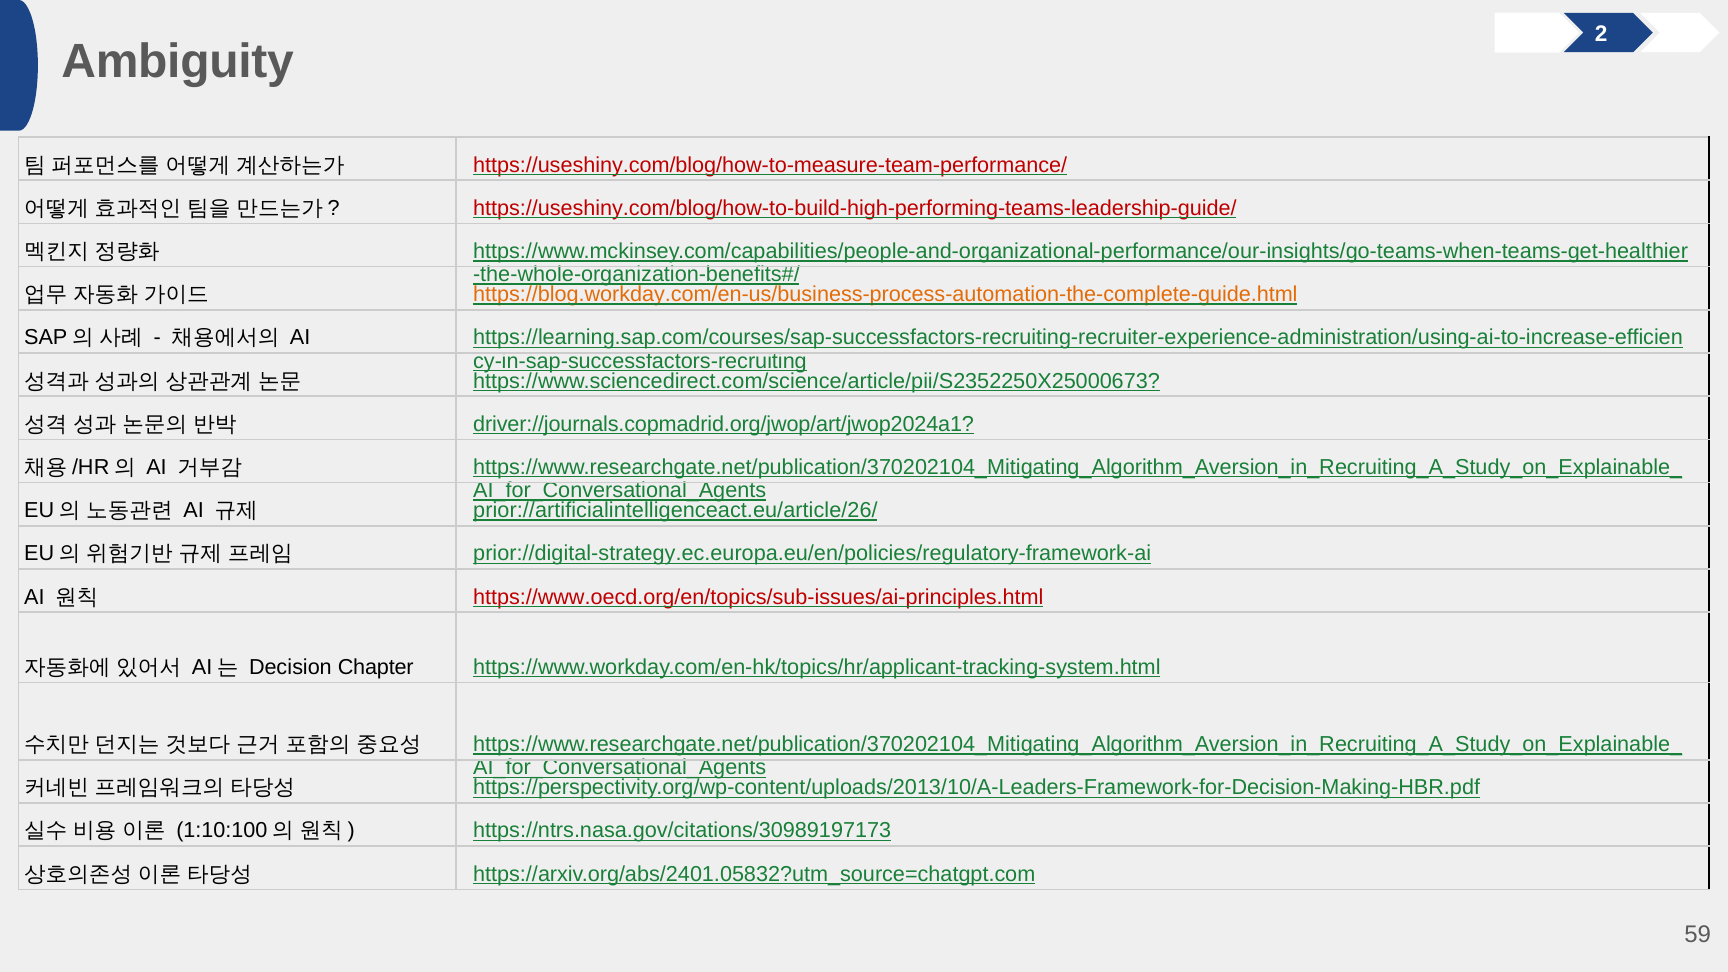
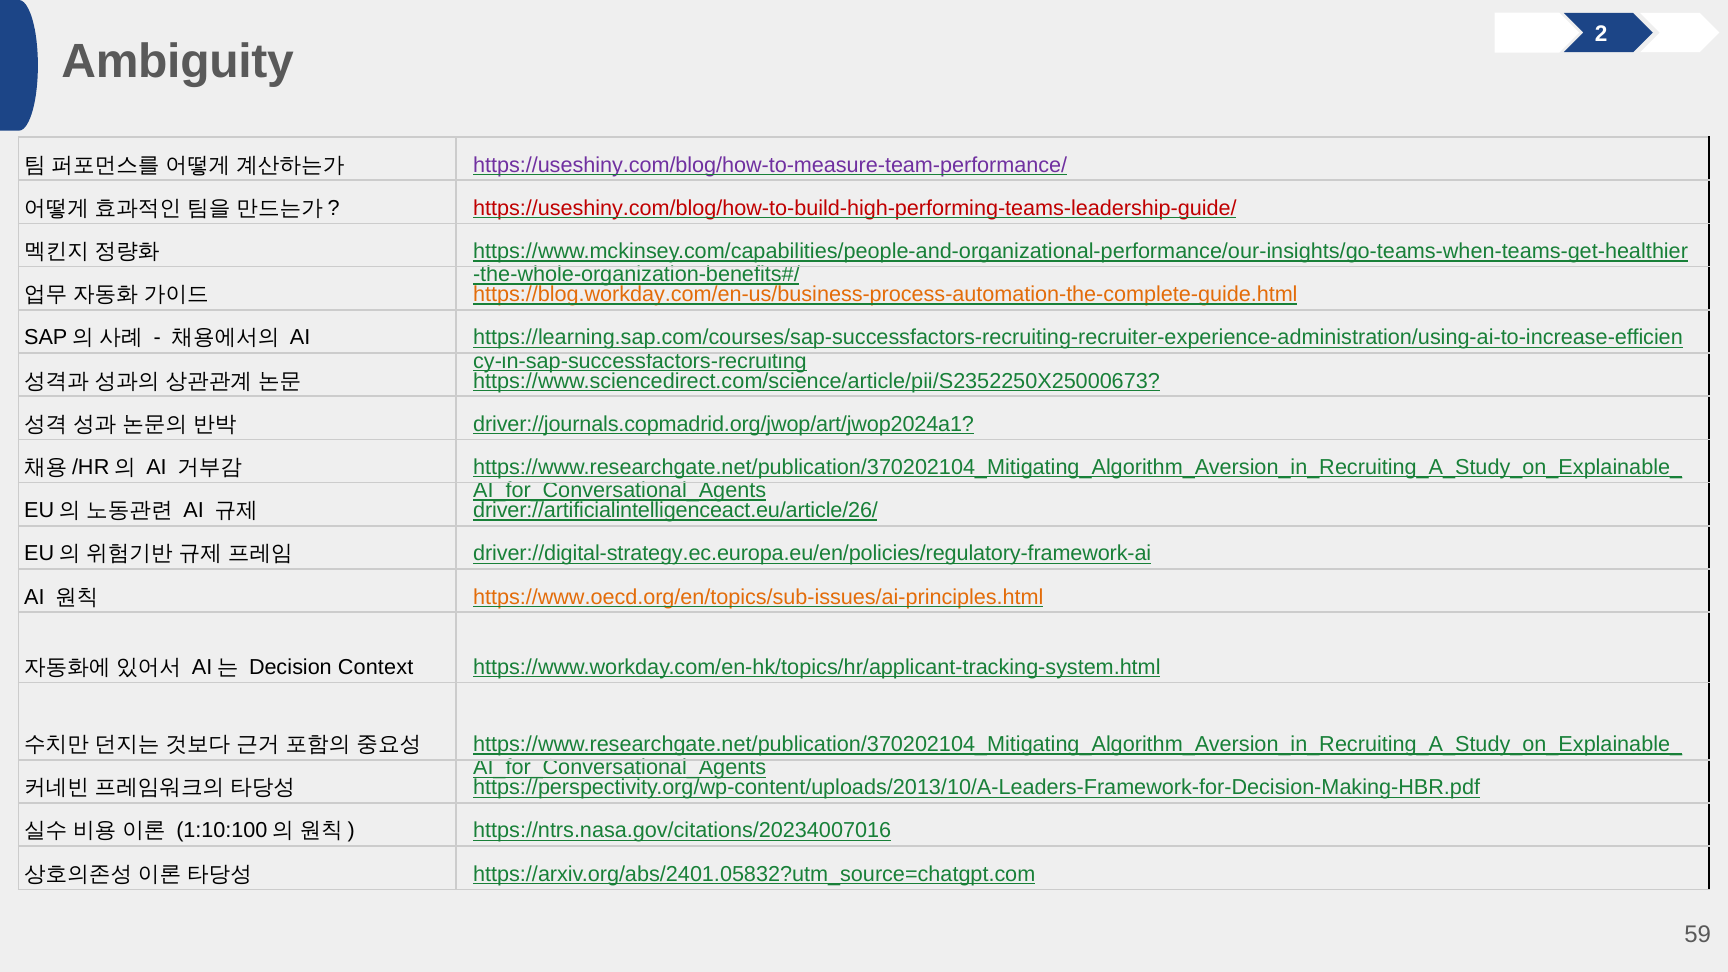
https://useshiny.com/blog/how-to-measure-team-performance/ colour: red -> purple
prior://artificialintelligenceact.eu/article/26/: prior://artificialintelligenceact.eu/article/26/ -> driver://artificialintelligenceact.eu/article/26/
prior://digital-strategy.ec.europa.eu/en/policies/regulatory-framework-ai: prior://digital-strategy.ec.europa.eu/en/policies/regulatory-framework-ai -> driver://digital-strategy.ec.europa.eu/en/policies/regulatory-framework-ai
https://www.oecd.org/en/topics/sub-issues/ai-principles.html colour: red -> orange
Chapter: Chapter -> Context
https://ntrs.nasa.gov/citations/30989197173: https://ntrs.nasa.gov/citations/30989197173 -> https://ntrs.nasa.gov/citations/20234007016
